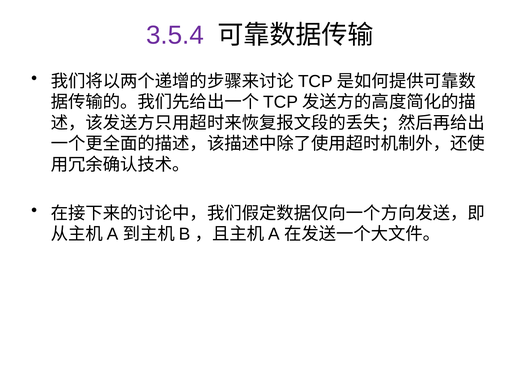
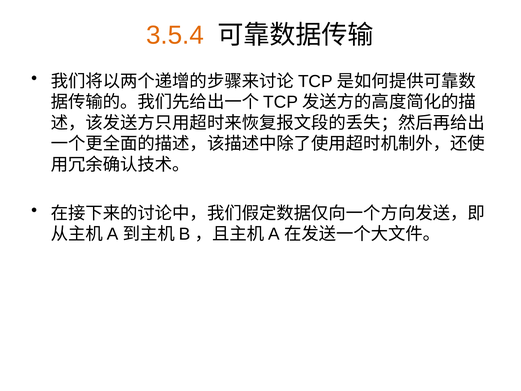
3.5.4 colour: purple -> orange
